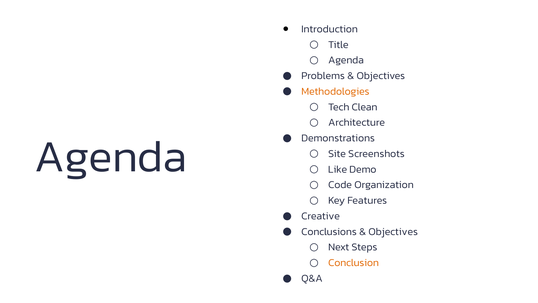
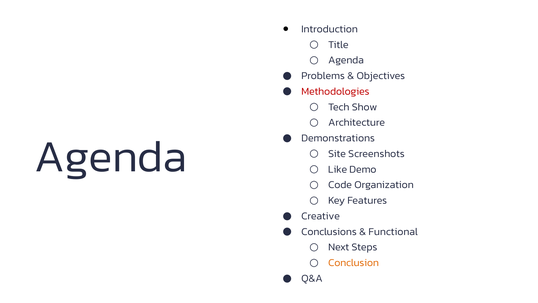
Methodologies colour: orange -> red
Clean: Clean -> Show
Objectives at (393, 231): Objectives -> Functional
